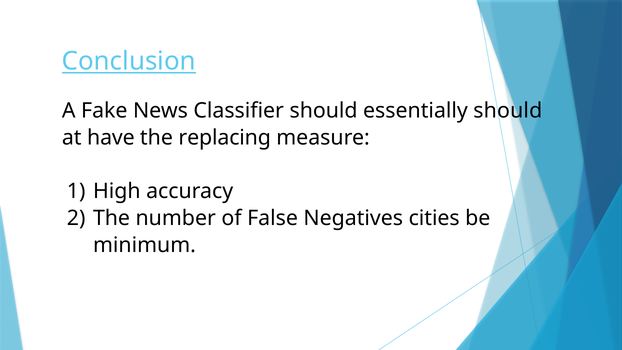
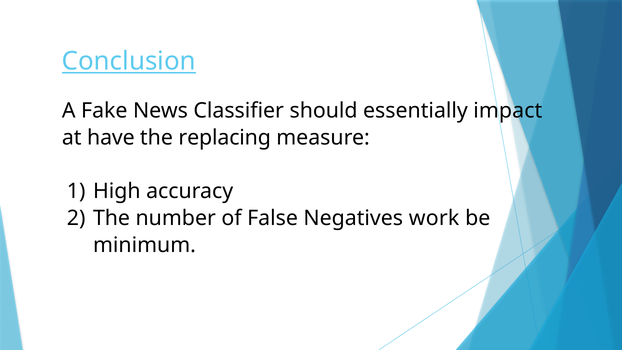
essentially should: should -> impact
cities: cities -> work
